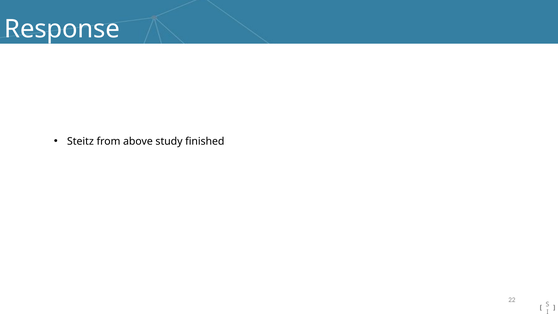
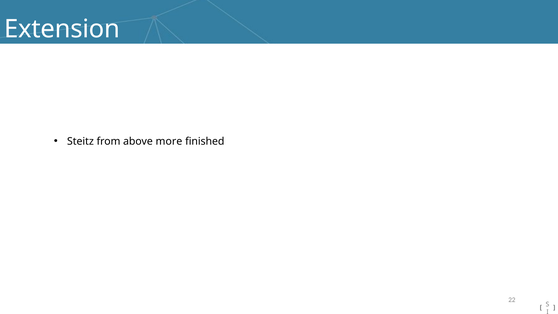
Response: Response -> Extension
study: study -> more
